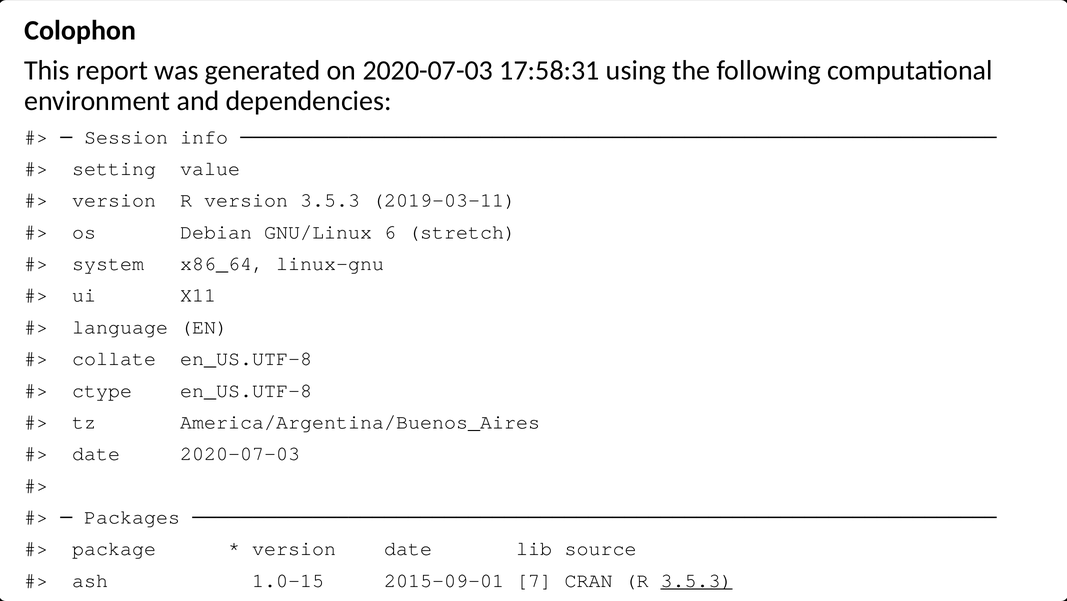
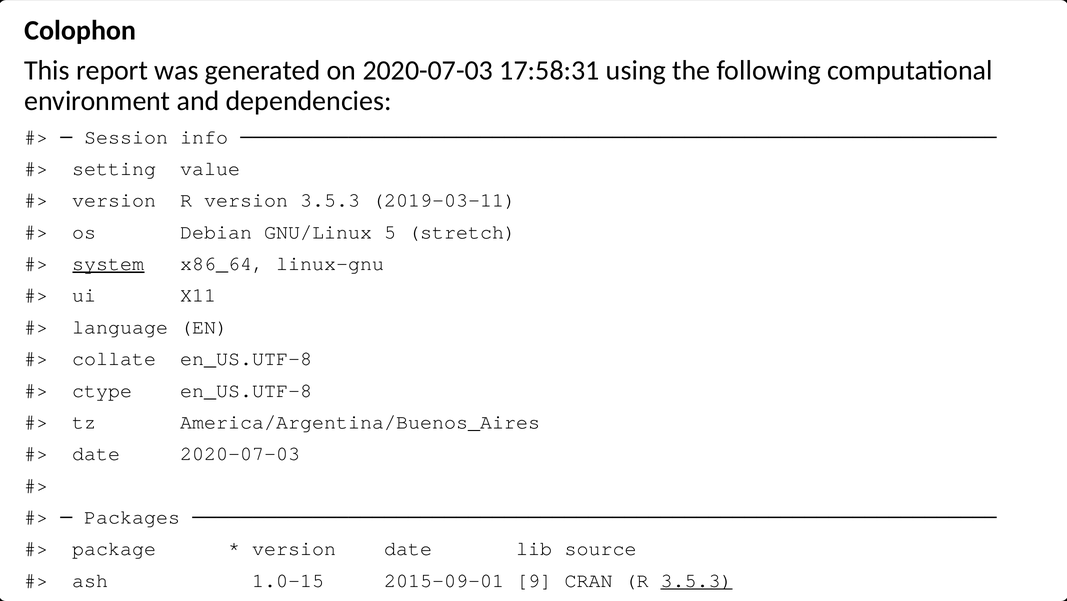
6: 6 -> 5
system underline: none -> present
7: 7 -> 9
